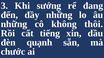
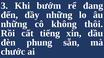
sướng: sướng -> bướm
quạnh: quạnh -> phung
